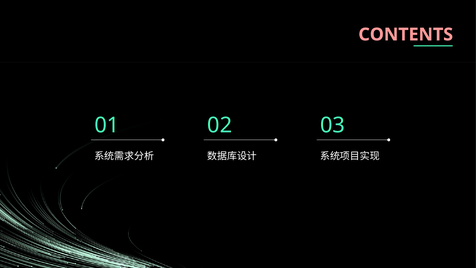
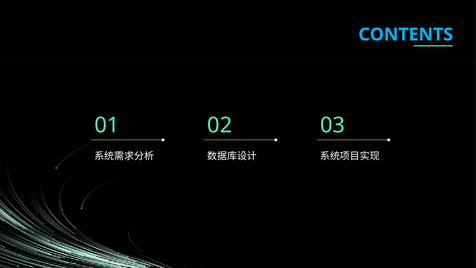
CONTENTS colour: pink -> light blue
